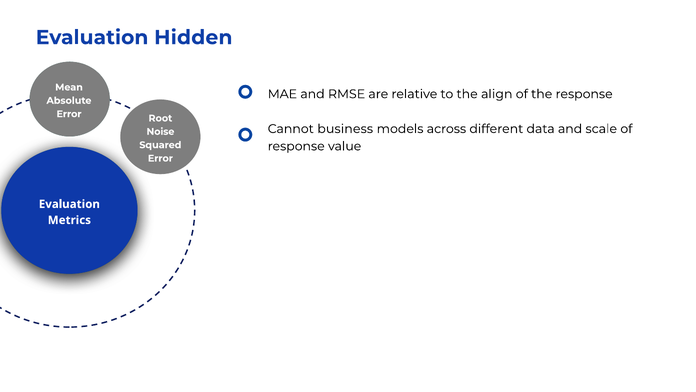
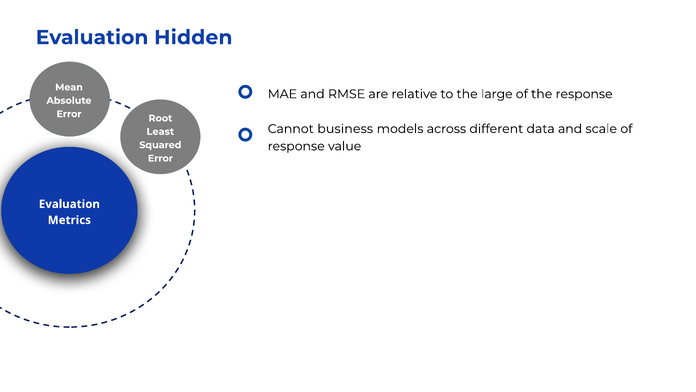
align: align -> large
Noise: Noise -> Least
